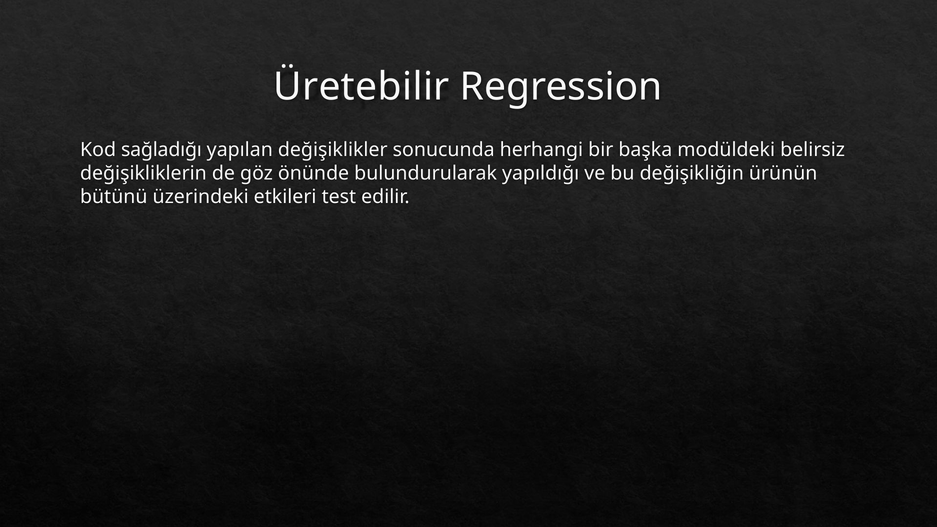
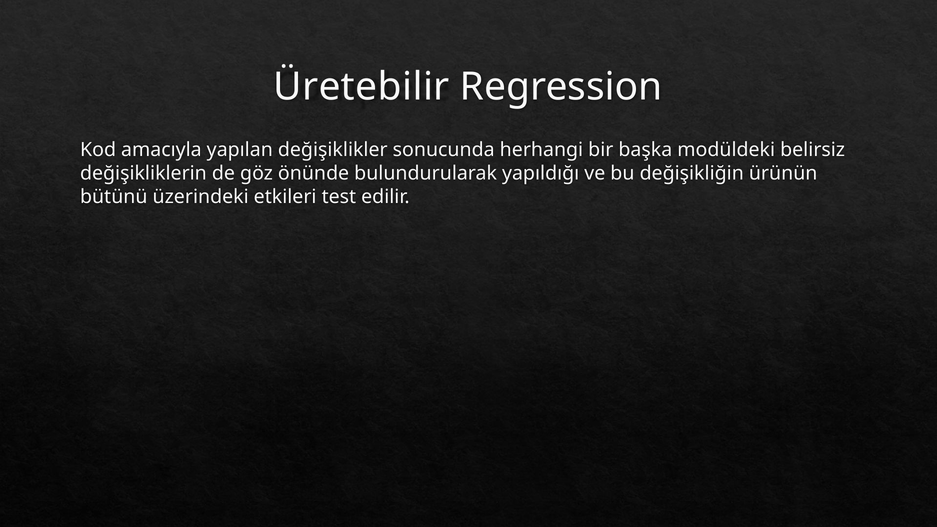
sağladığı: sağladığı -> amacıyla
